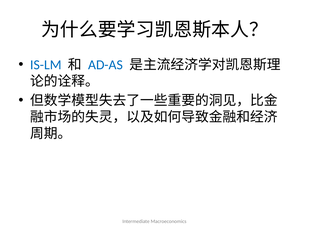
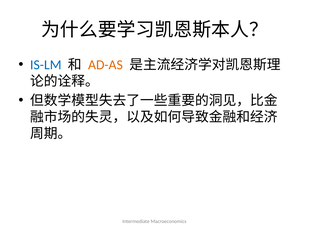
AD-AS colour: blue -> orange
